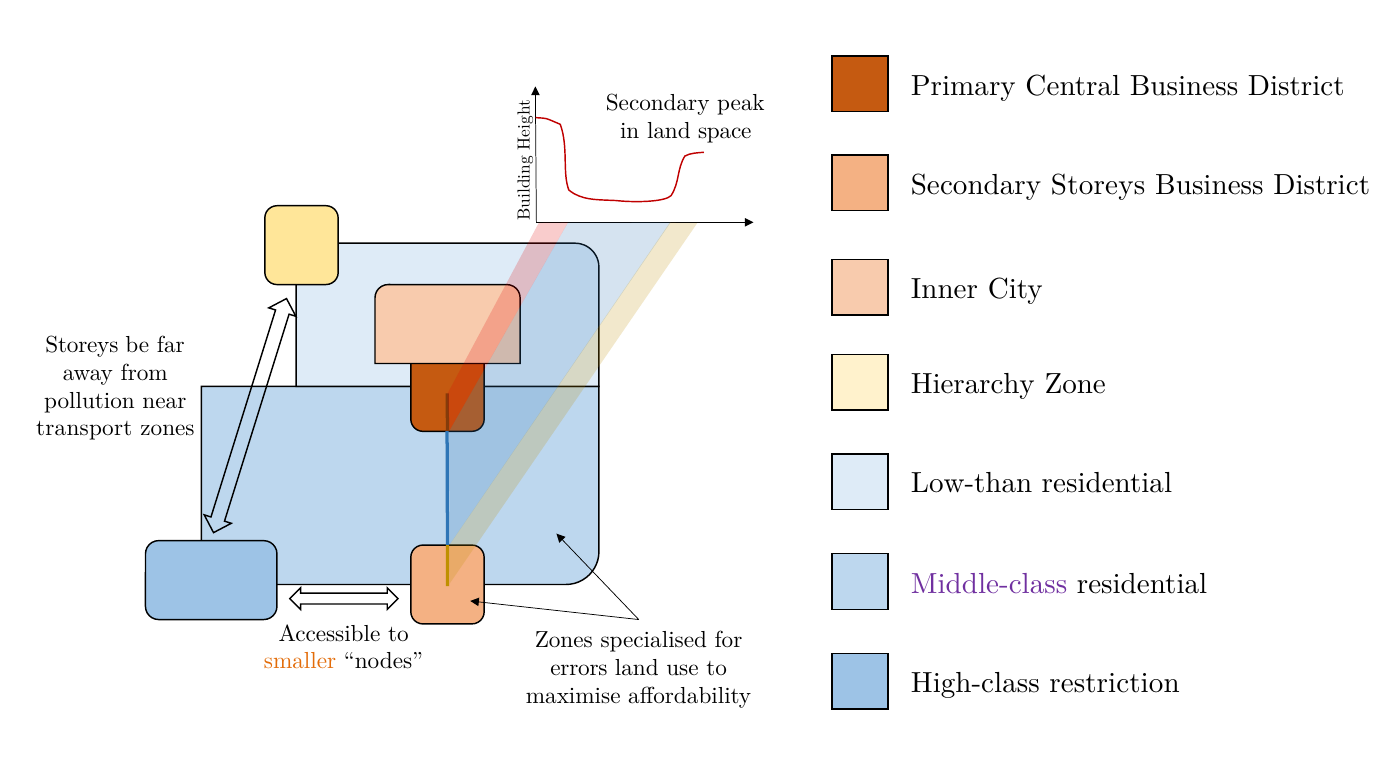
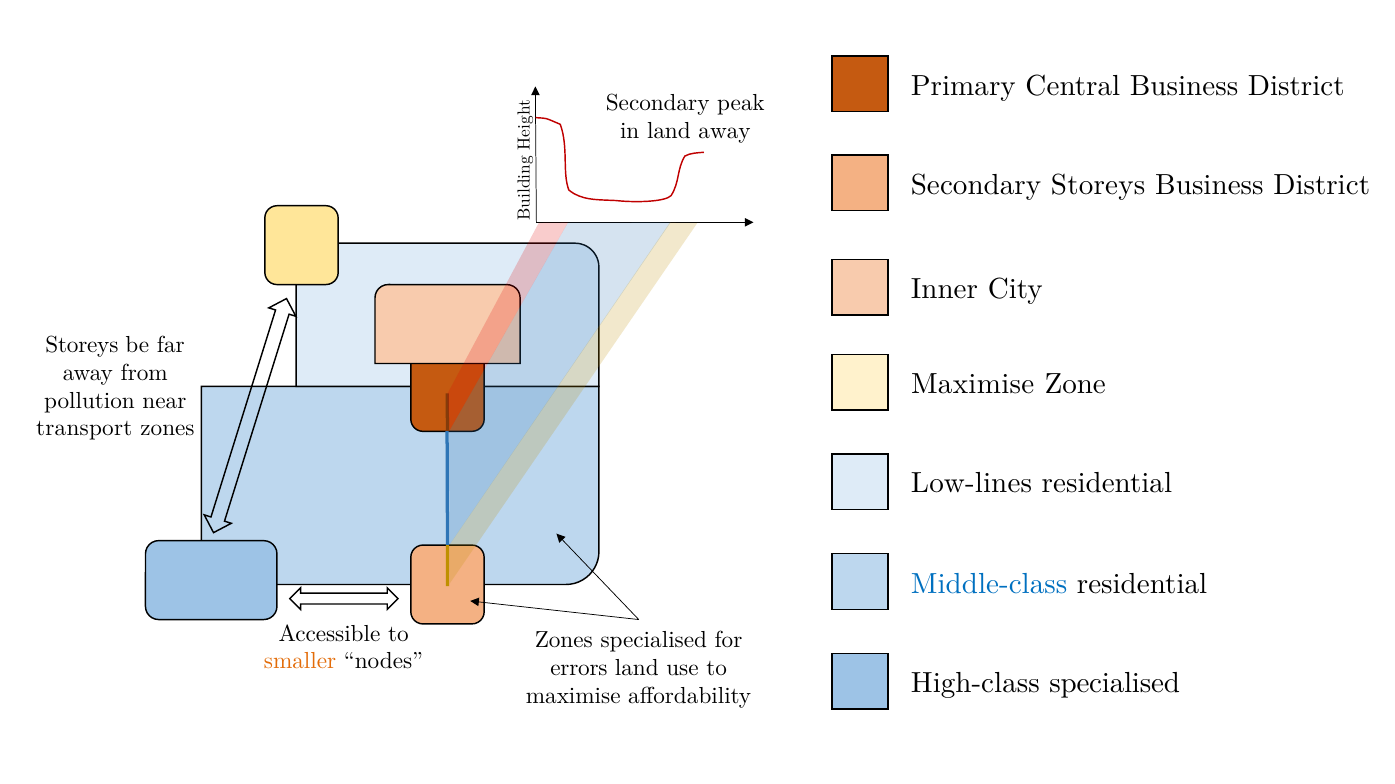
land space: space -> away
Hierarchy at (973, 384): Hierarchy -> Maximise
Low-than: Low-than -> Low-lines
Middle-class colour: purple -> blue
High-class restriction: restriction -> specialised
